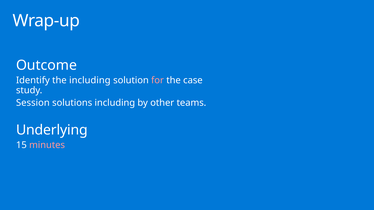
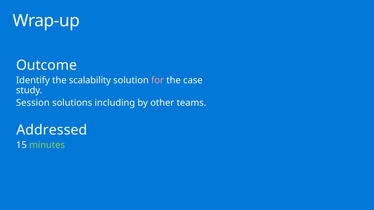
the including: including -> scalability
Underlying: Underlying -> Addressed
minutes colour: pink -> light green
